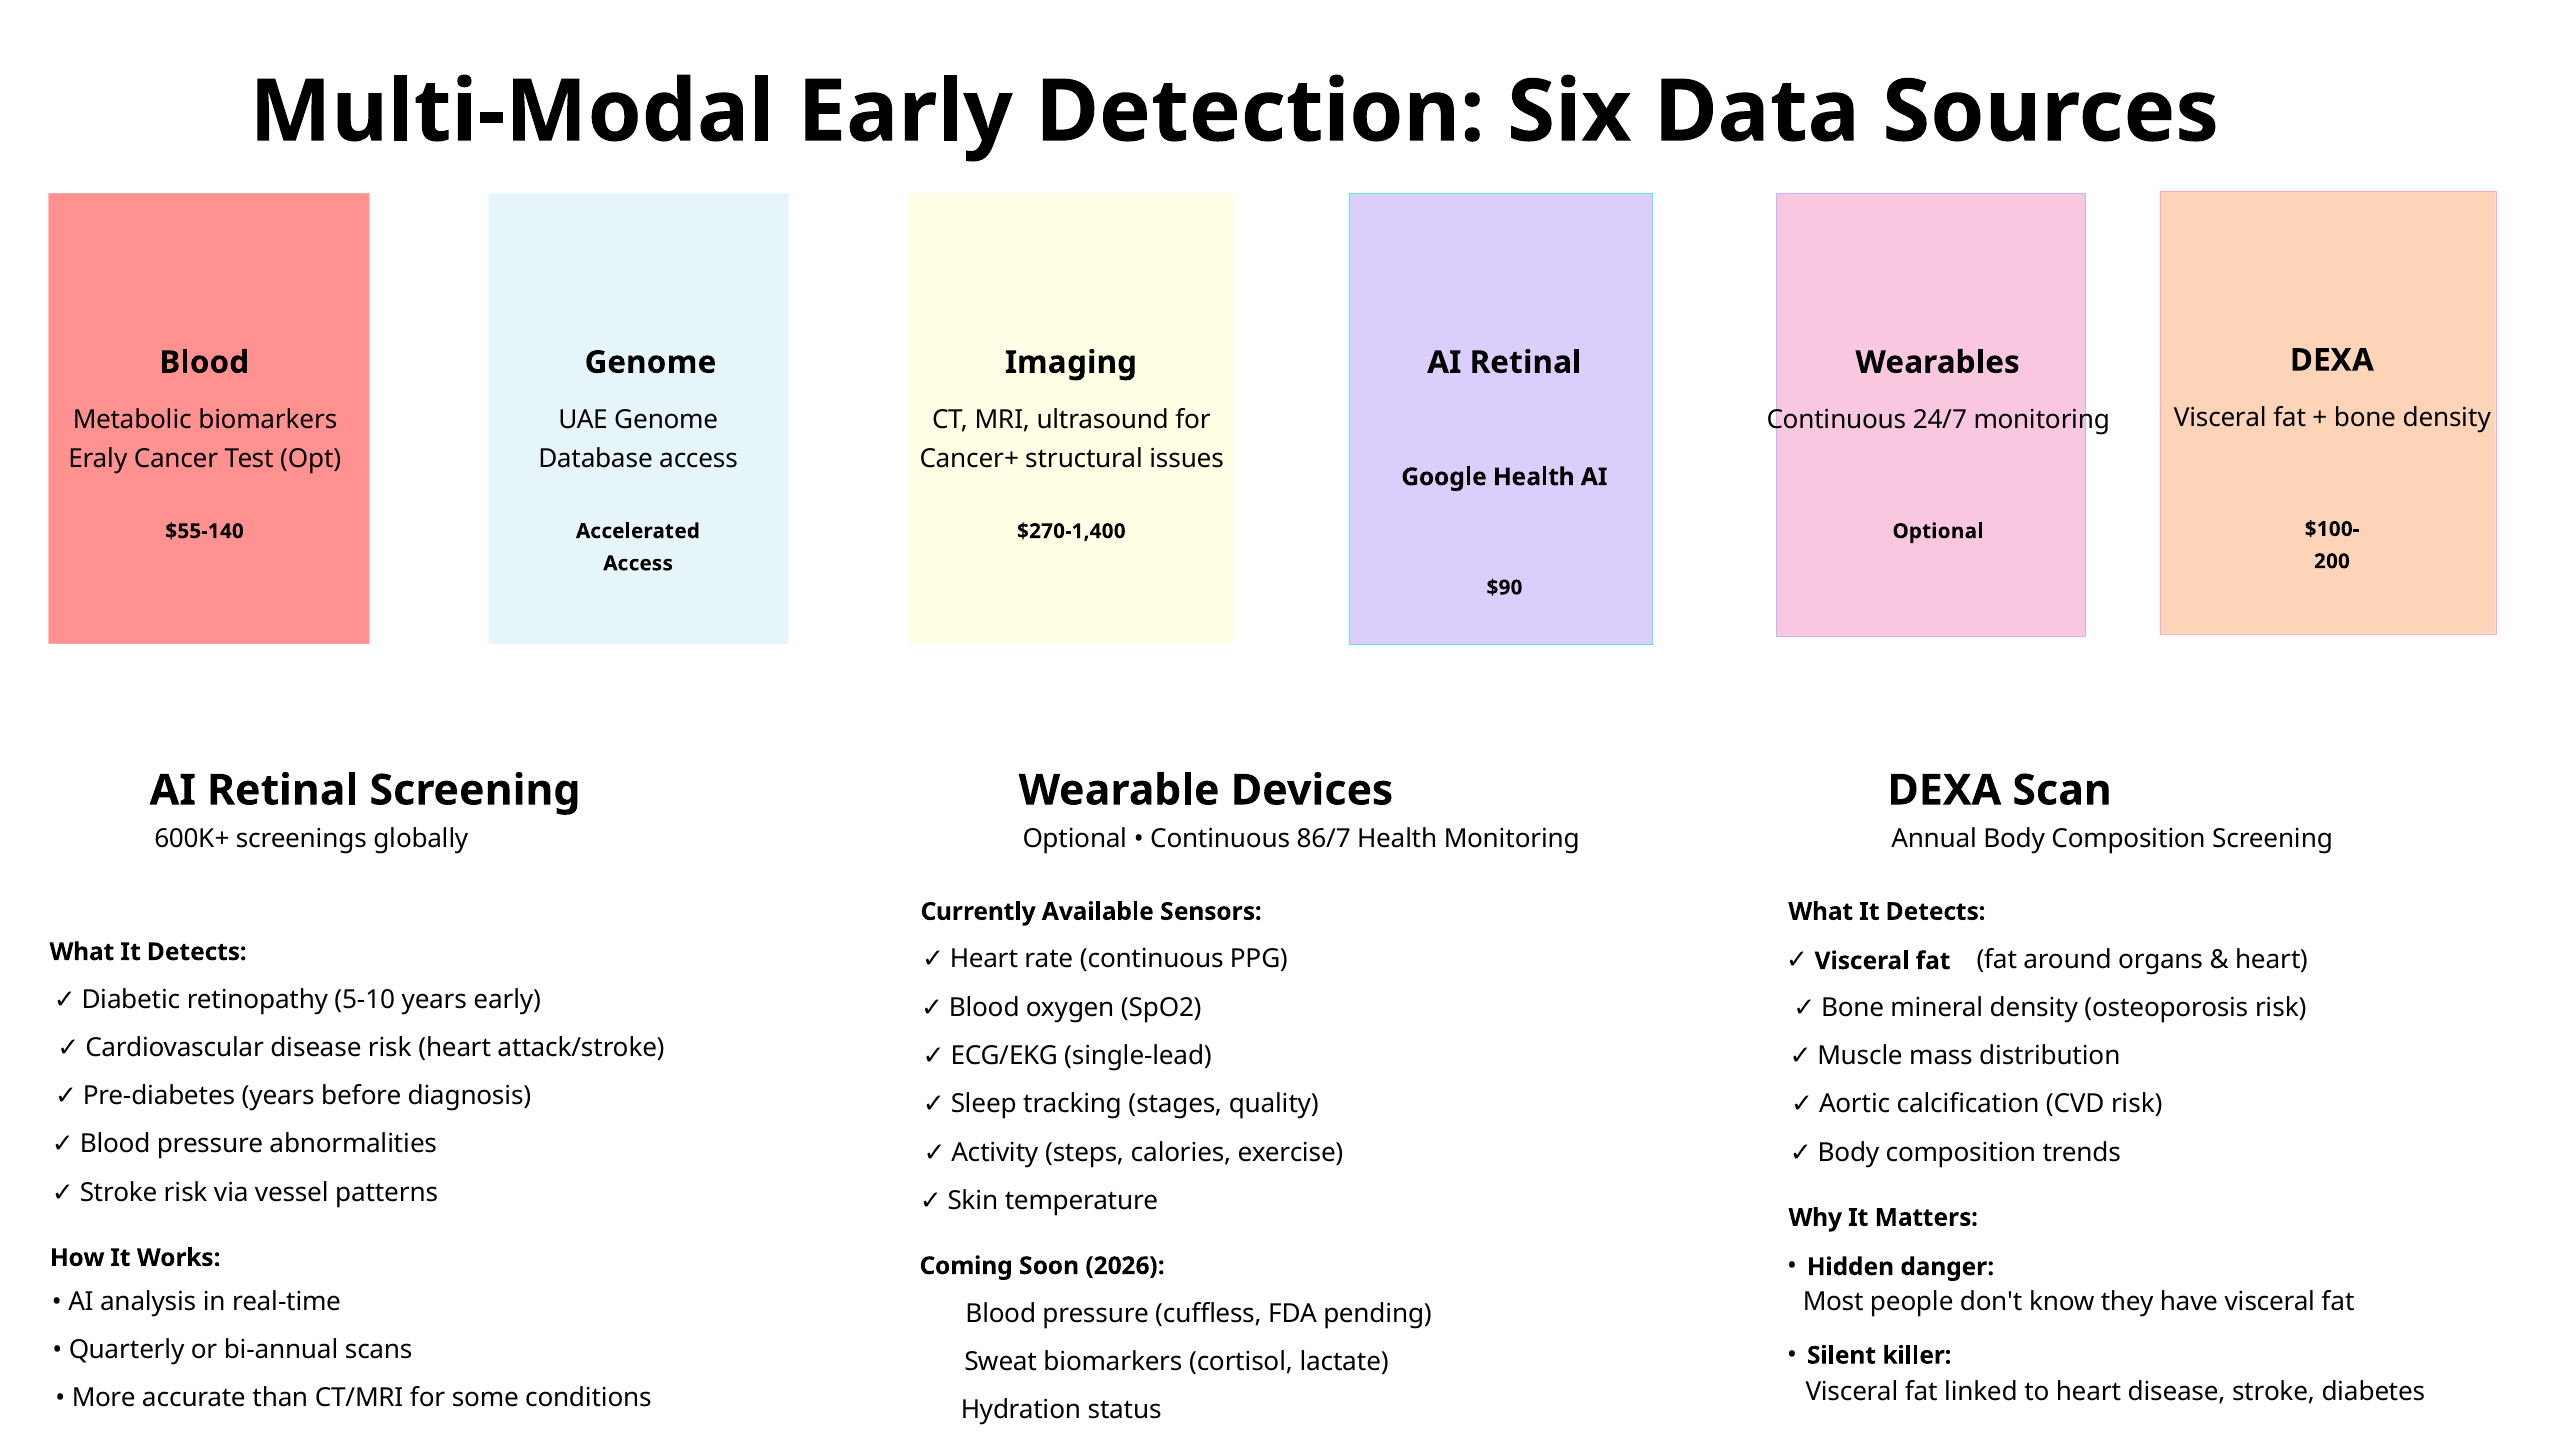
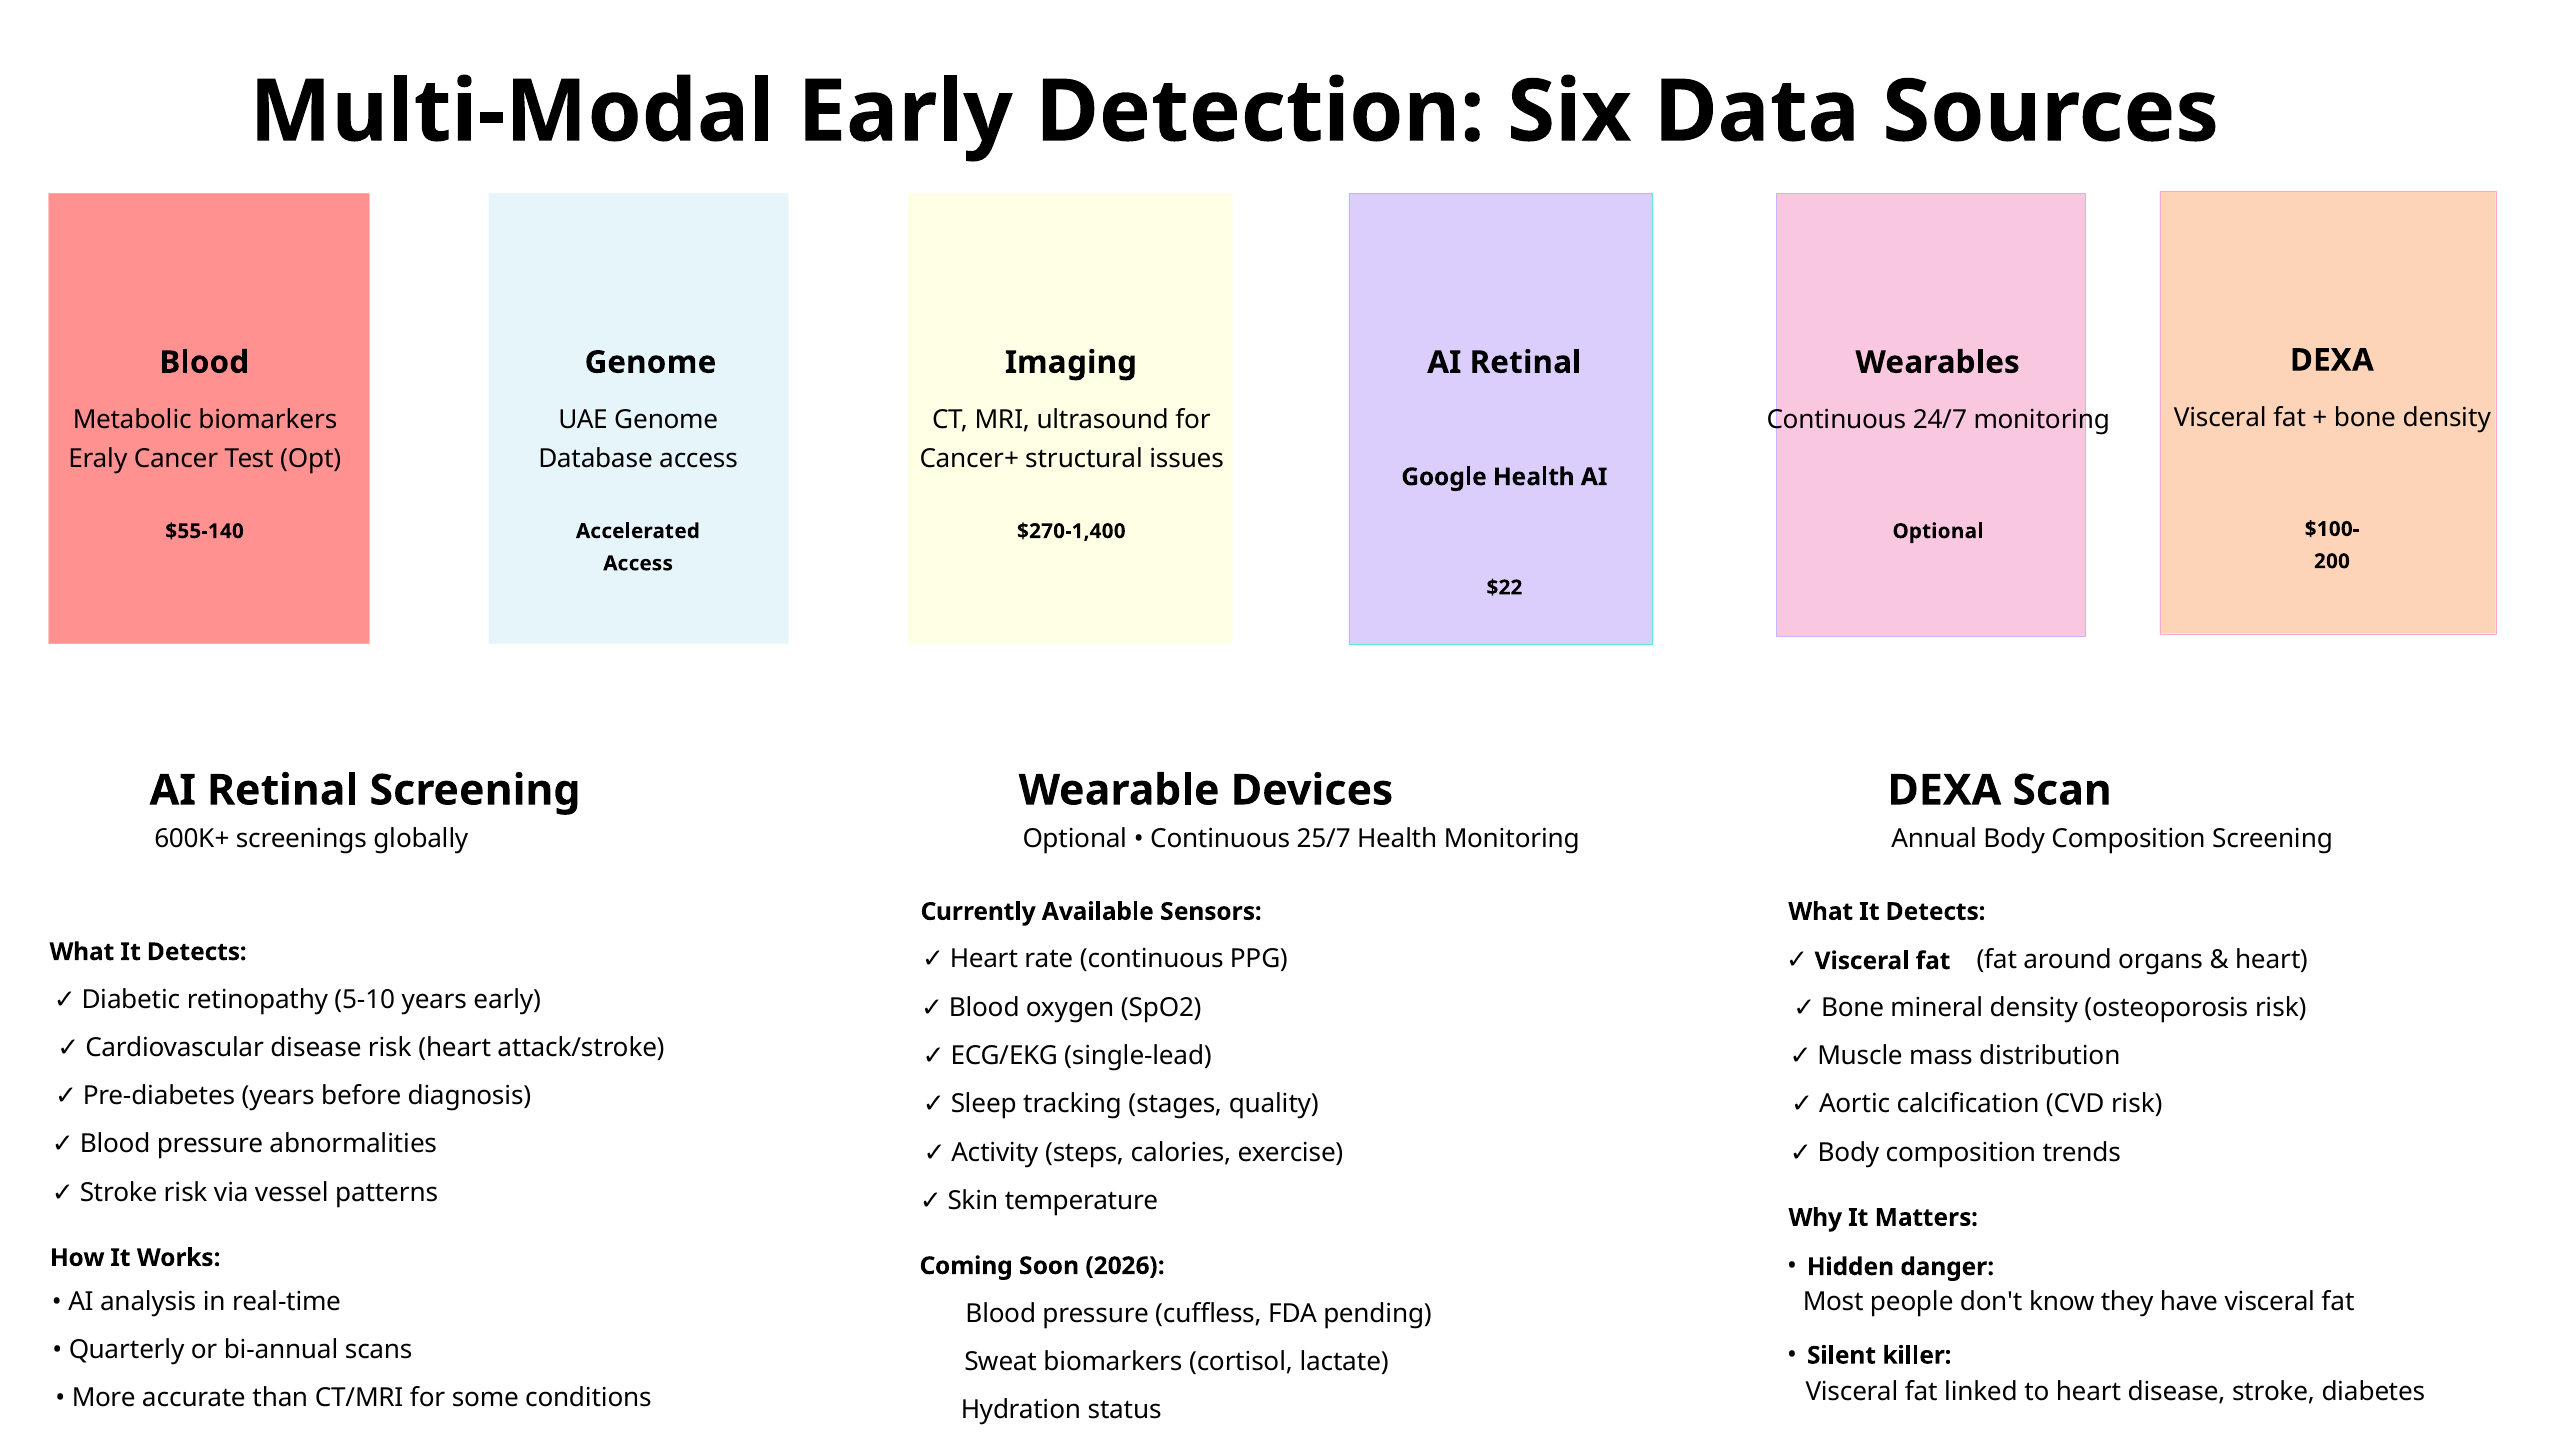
$90: $90 -> $22
86/7: 86/7 -> 25/7
